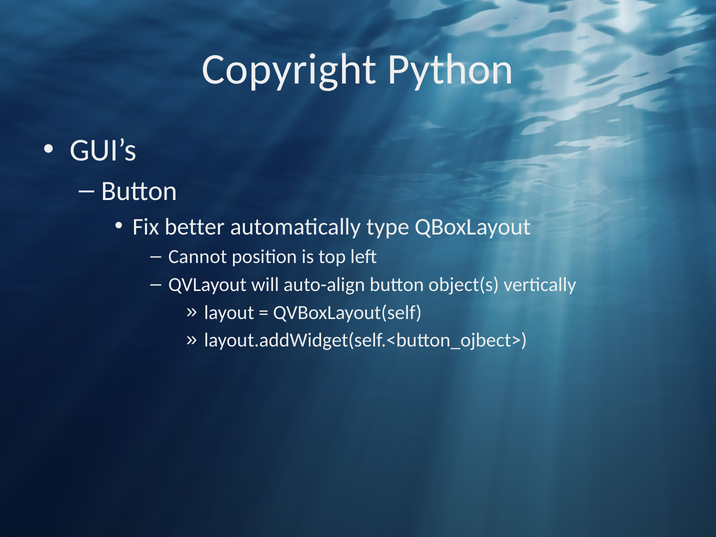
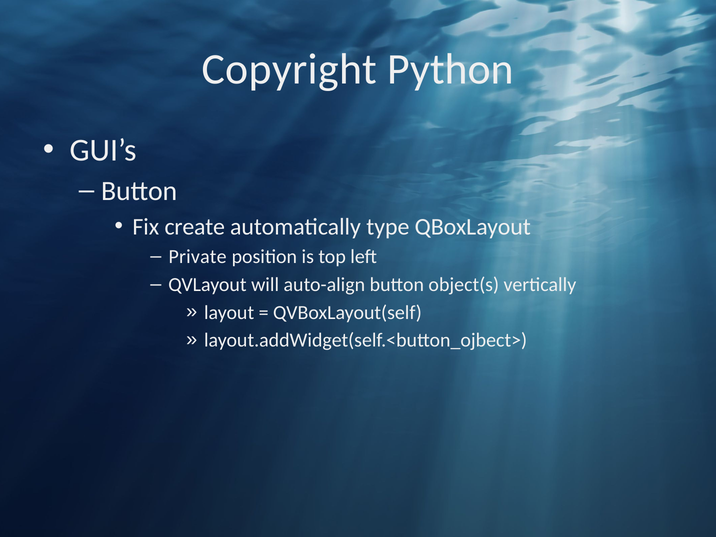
better: better -> create
Cannot: Cannot -> Private
